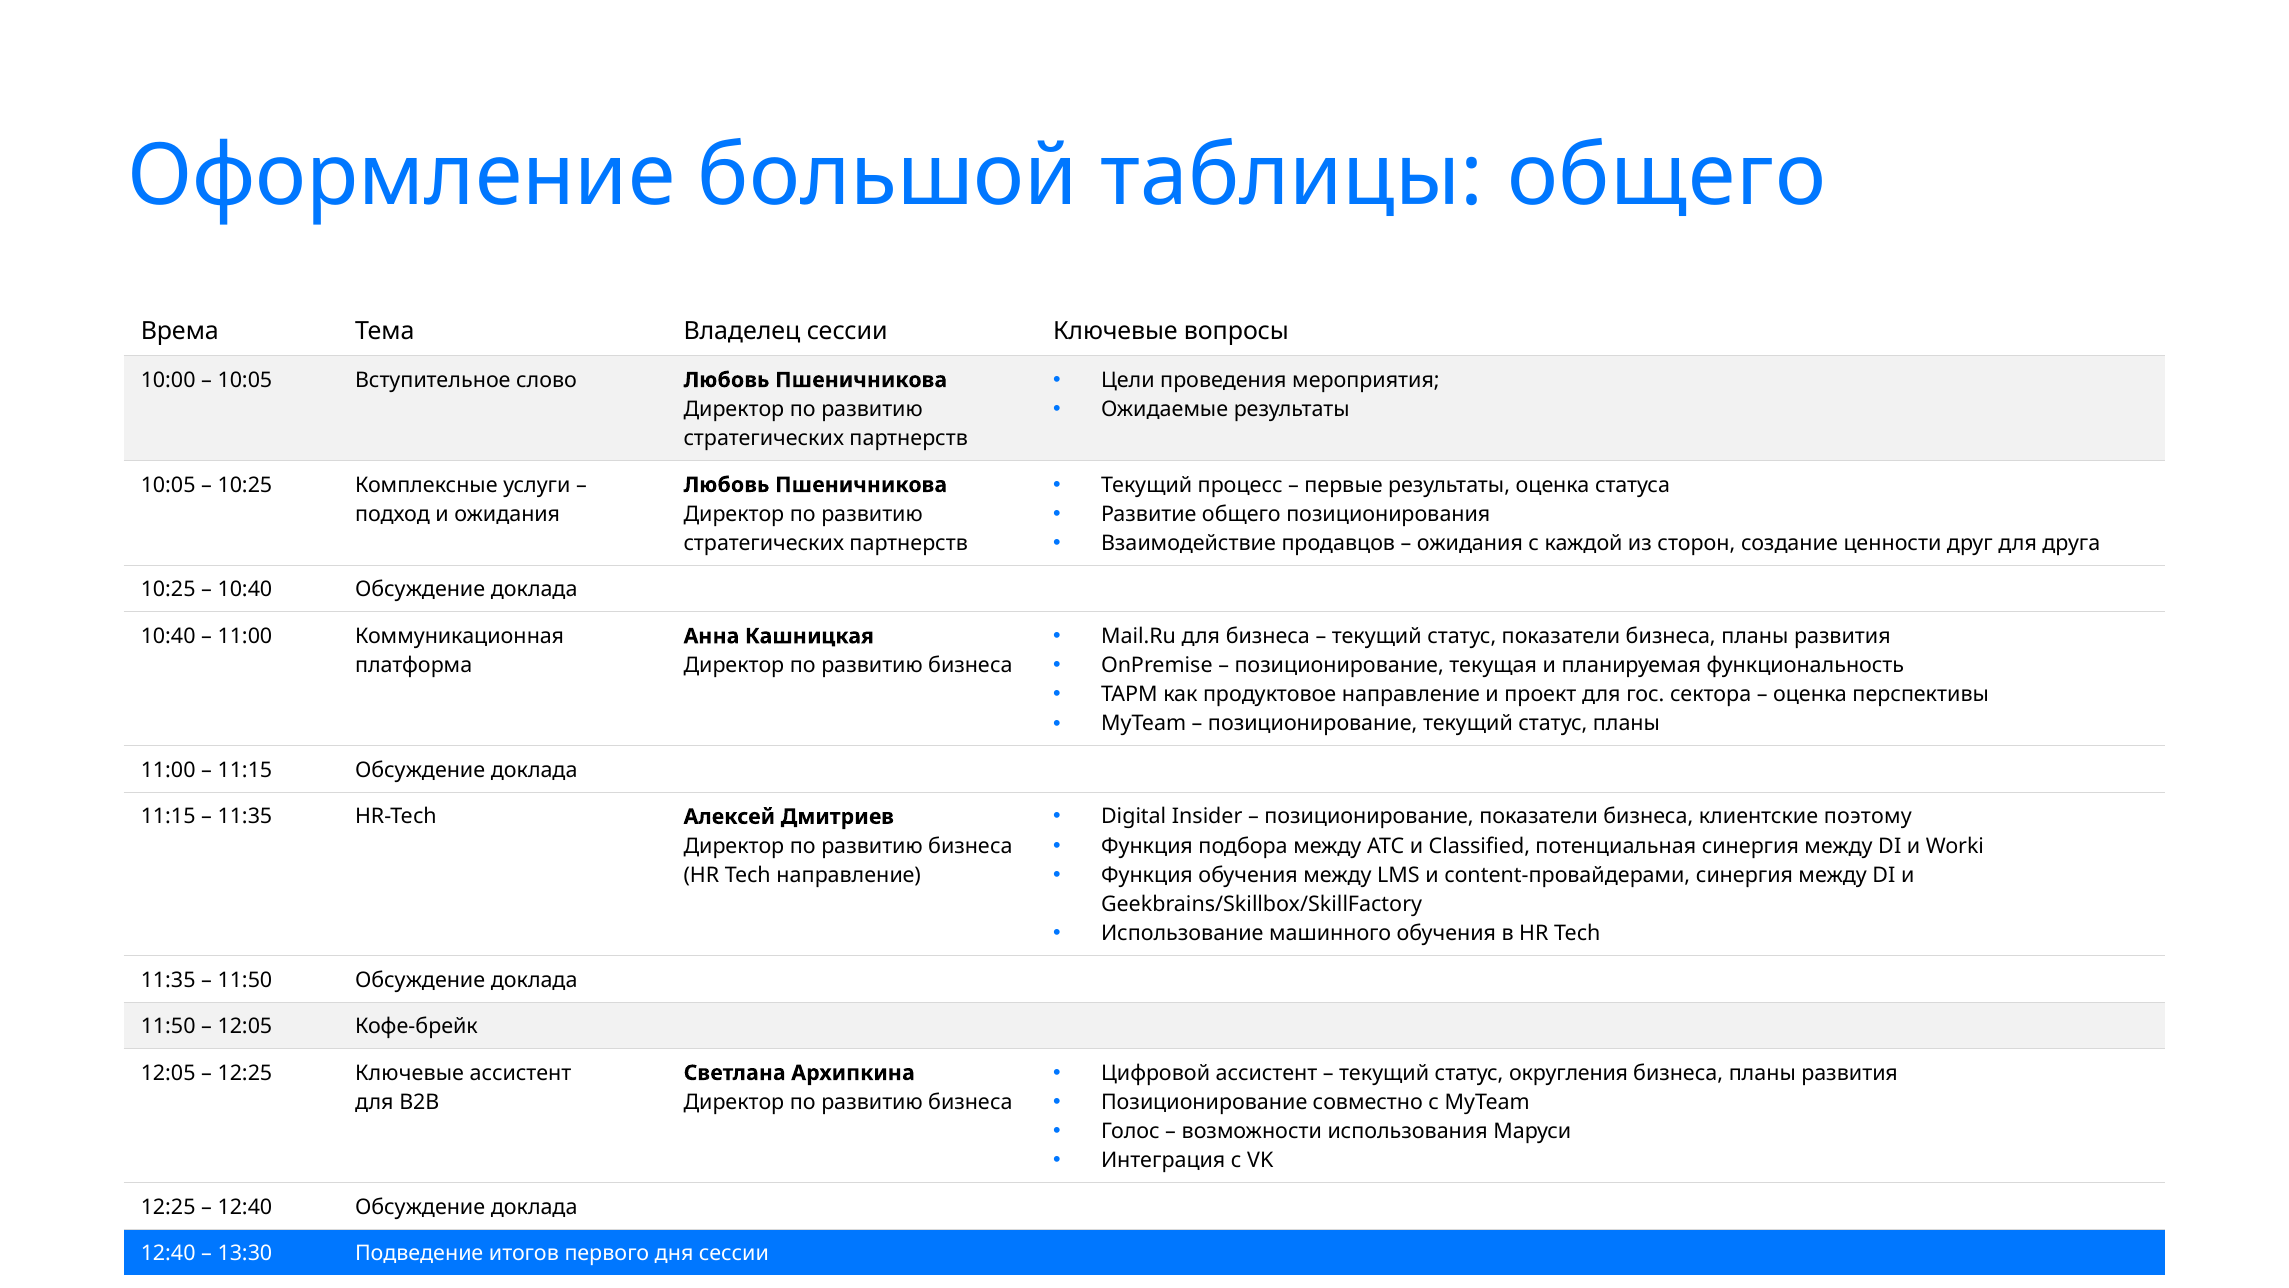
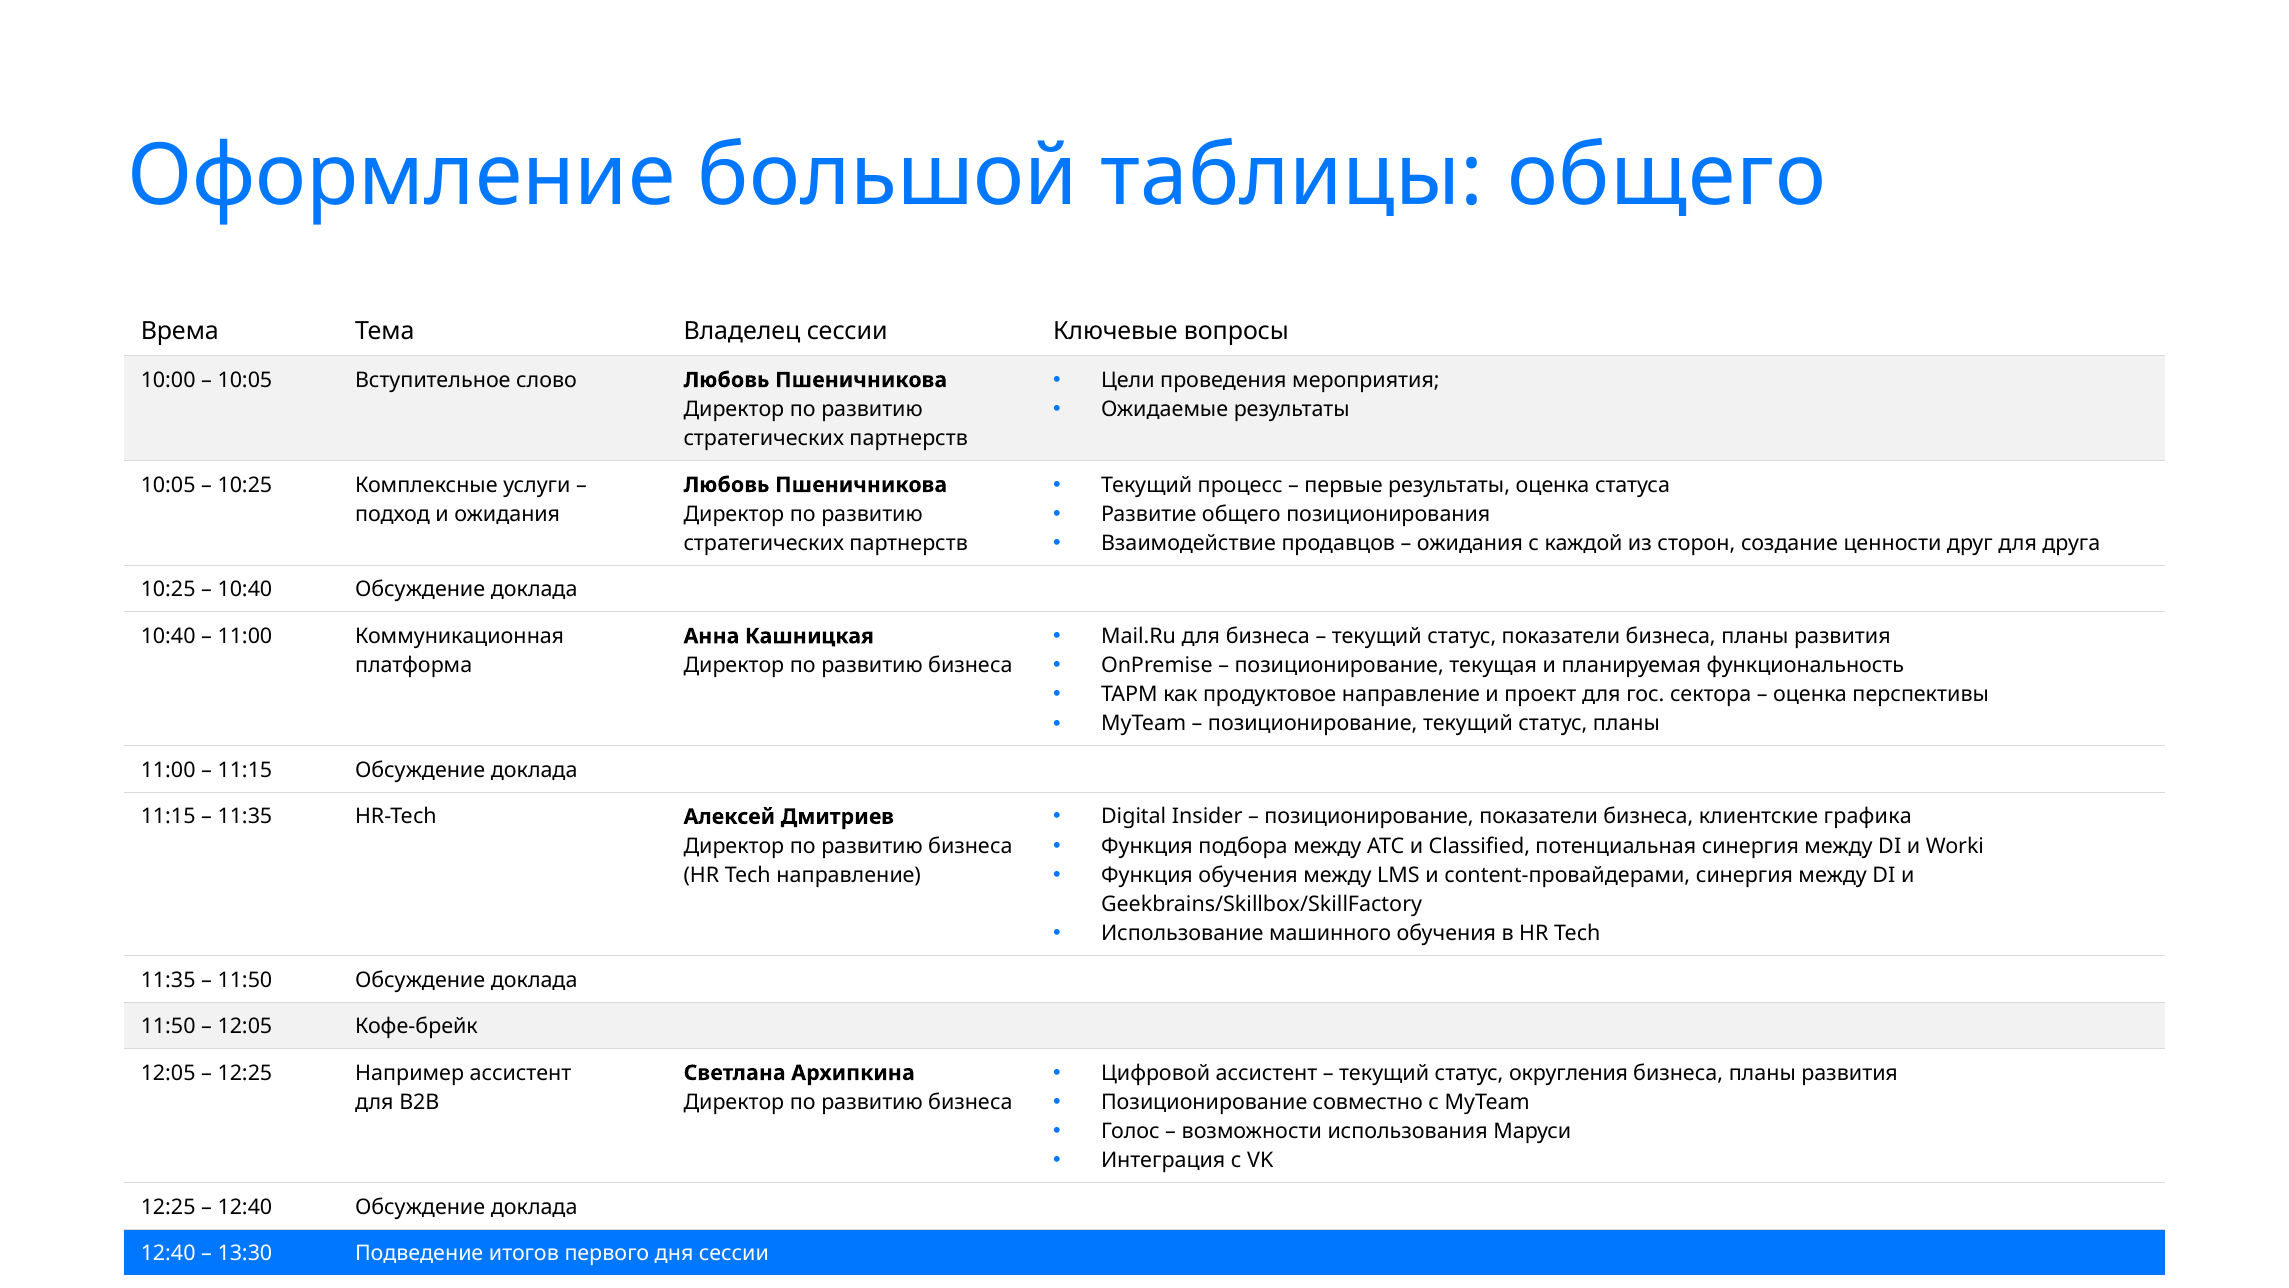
поэтому: поэтому -> графика
12:25 Ключевые: Ключевые -> Например
